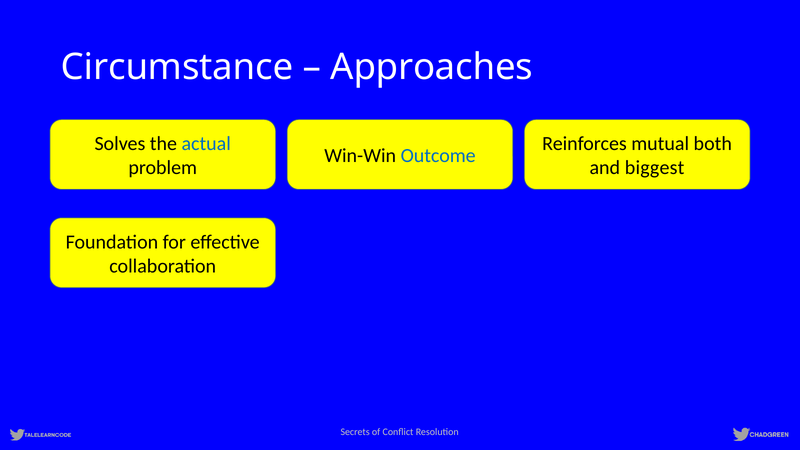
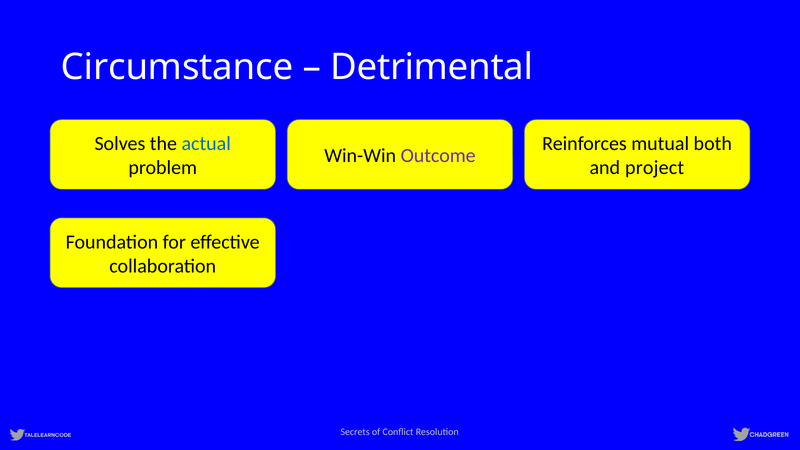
Approaches: Approaches -> Detrimental
Outcome colour: blue -> purple
biggest: biggest -> project
